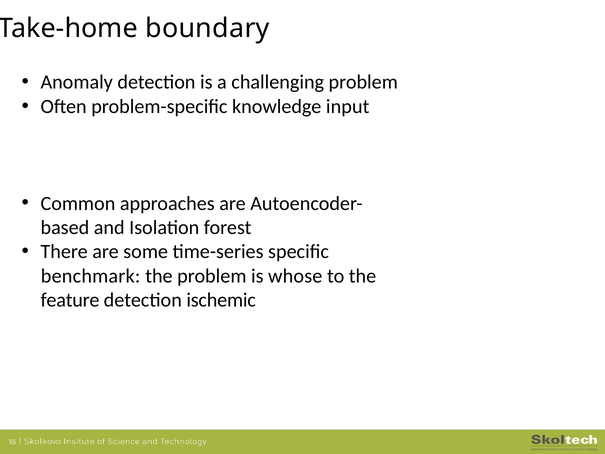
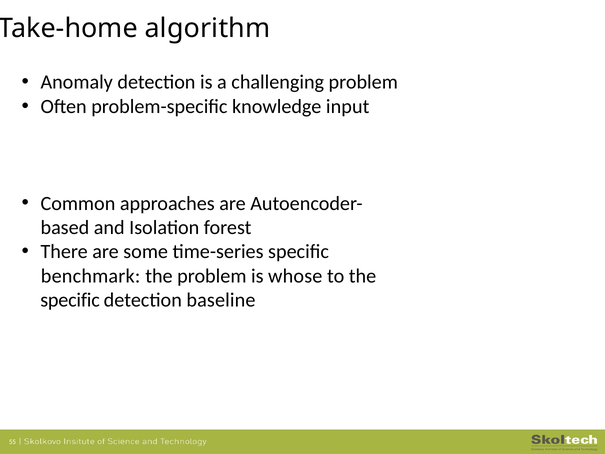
boundary: boundary -> algorithm
feature at (70, 300): feature -> specific
ischemic: ischemic -> baseline
